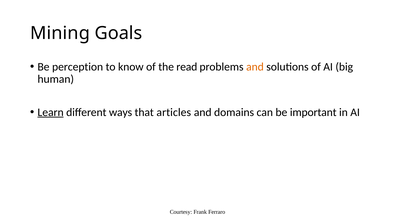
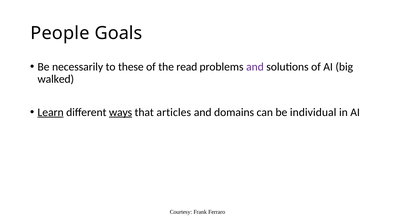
Mining: Mining -> People
perception: perception -> necessarily
know: know -> these
and at (255, 67) colour: orange -> purple
human: human -> walked
ways underline: none -> present
important: important -> individual
